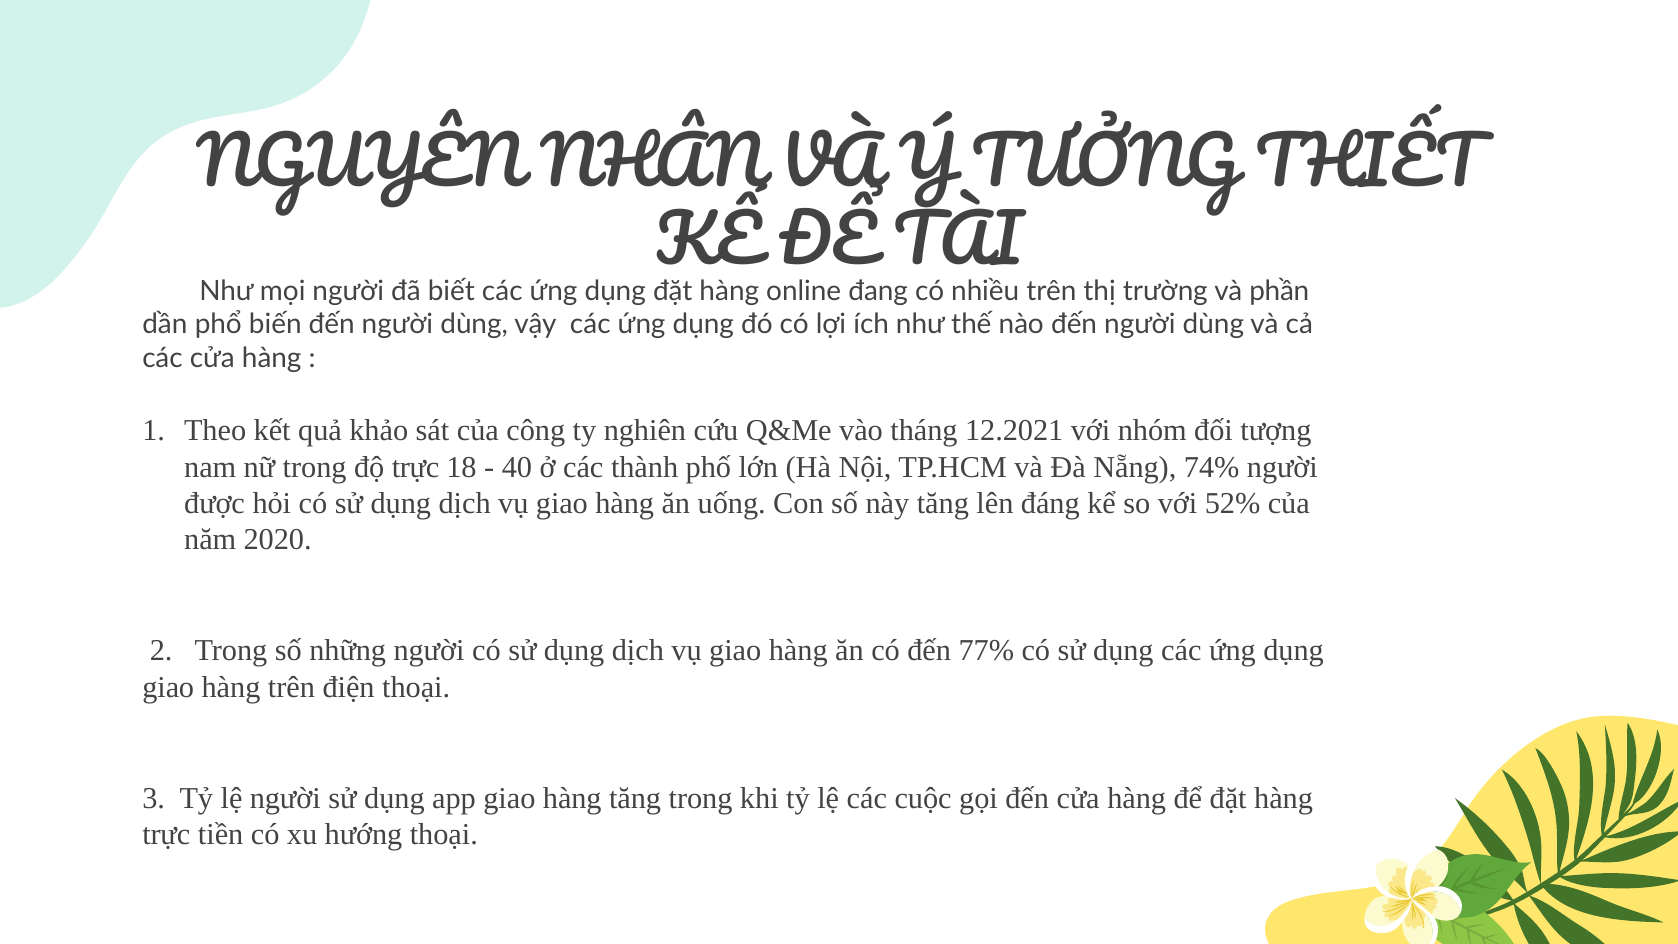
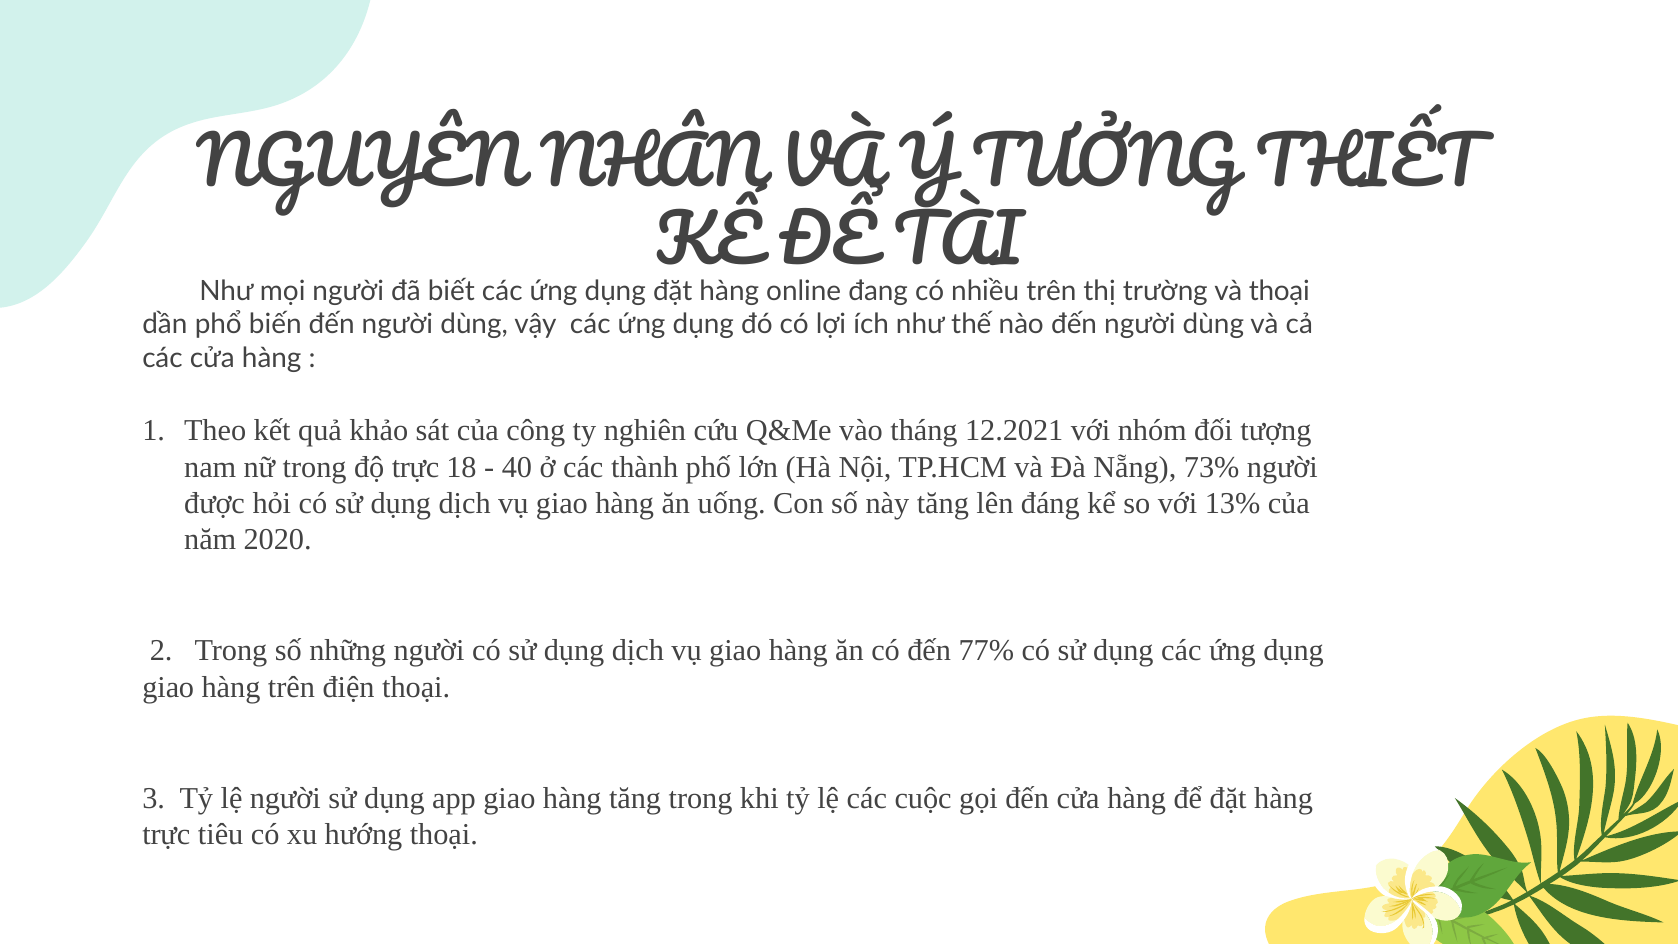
và phần: phần -> thoại
74%: 74% -> 73%
52%: 52% -> 13%
tiền: tiền -> tiêu
